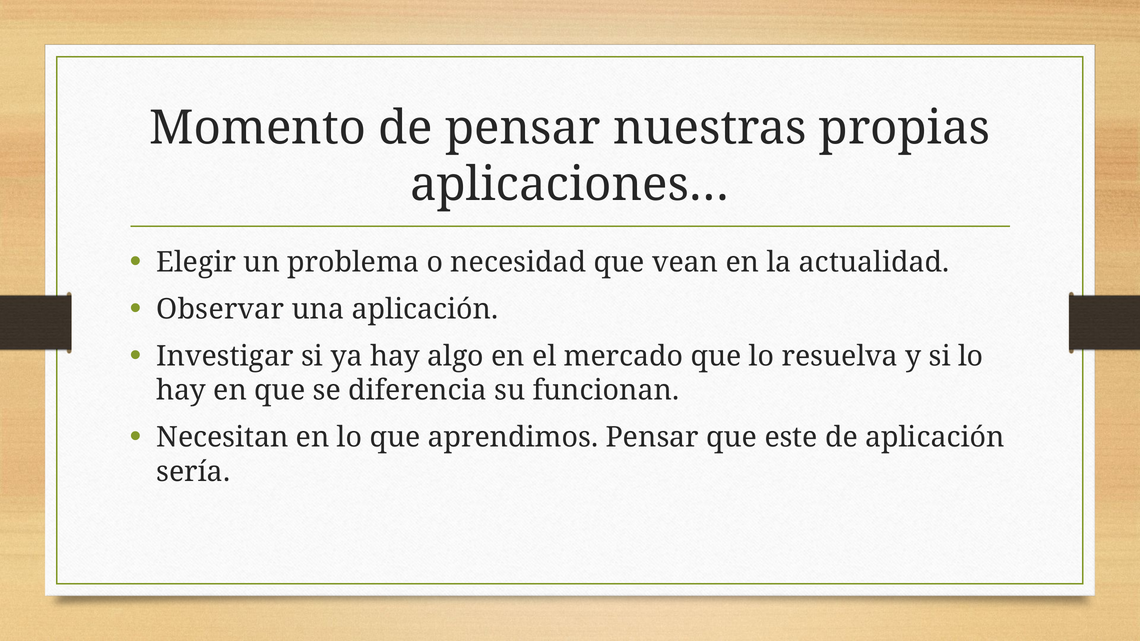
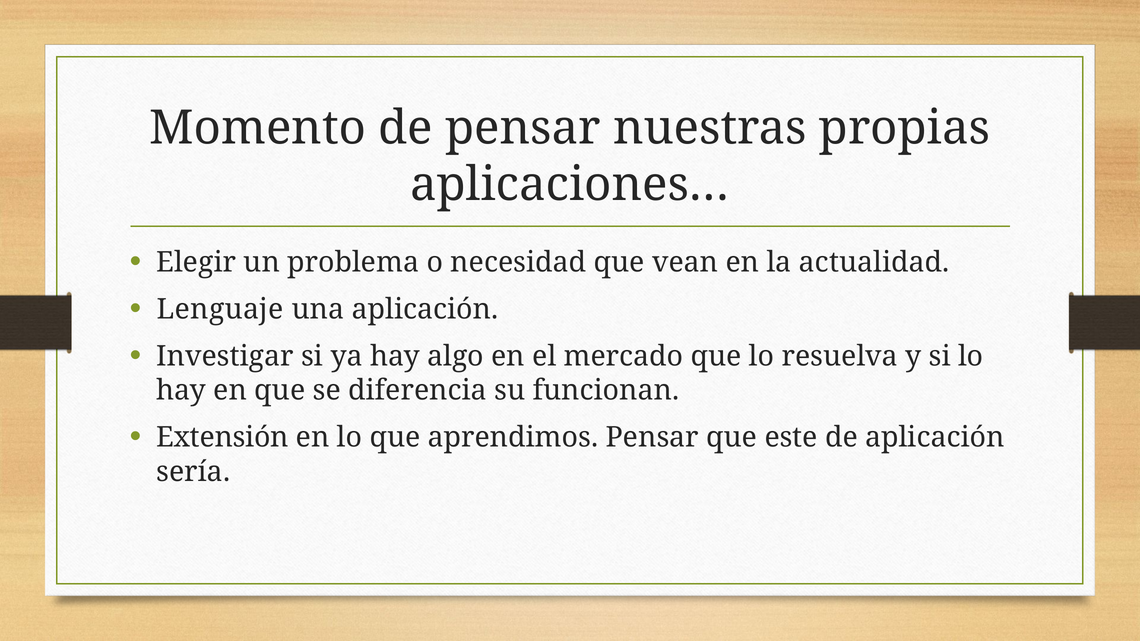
Observar: Observar -> Lenguaje
Necesitan: Necesitan -> Extensión
